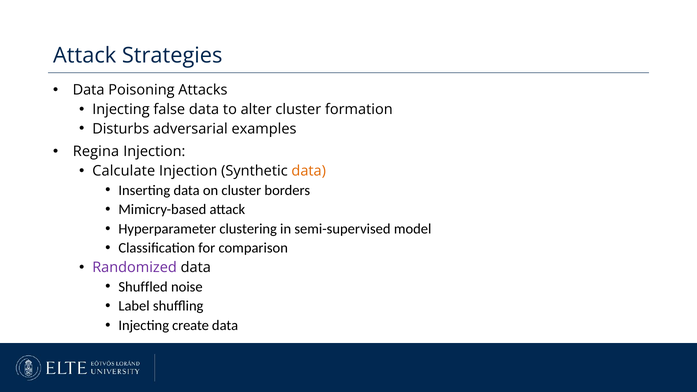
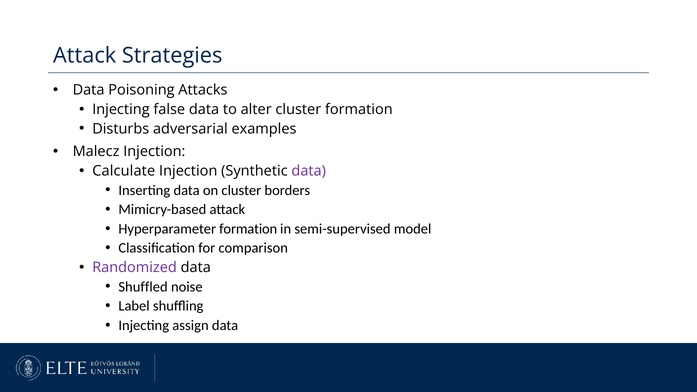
Regina: Regina -> Malecz
data at (309, 171) colour: orange -> purple
Hyperparameter clustering: clustering -> formation
create: create -> assign
